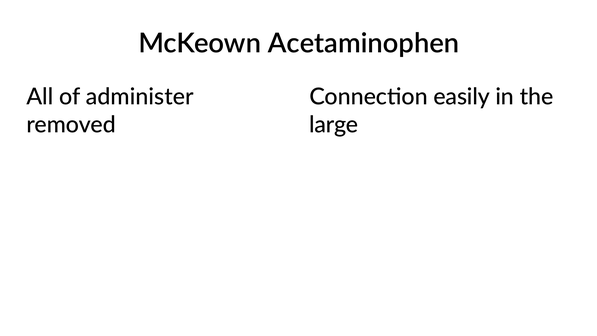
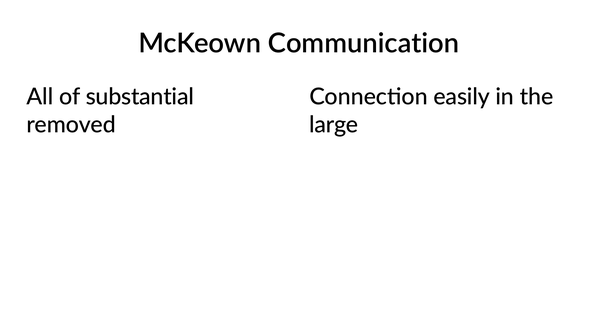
Acetaminophen: Acetaminophen -> Communication
administer: administer -> substantial
